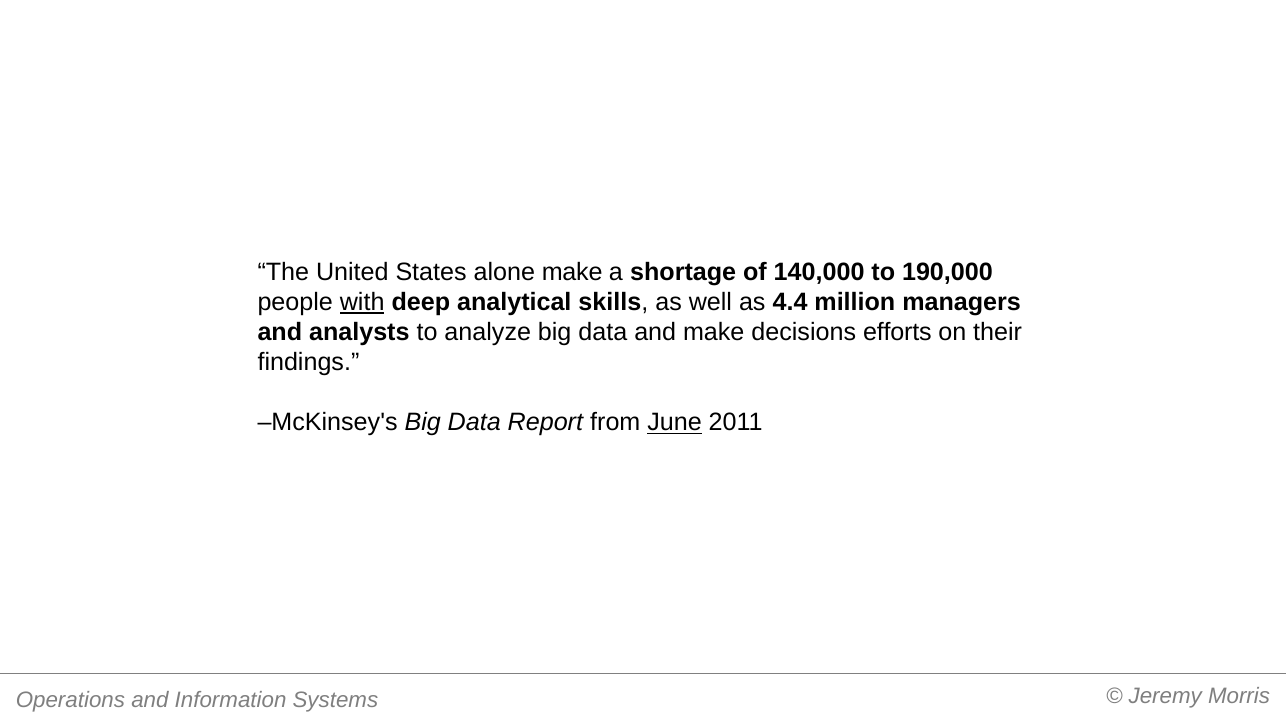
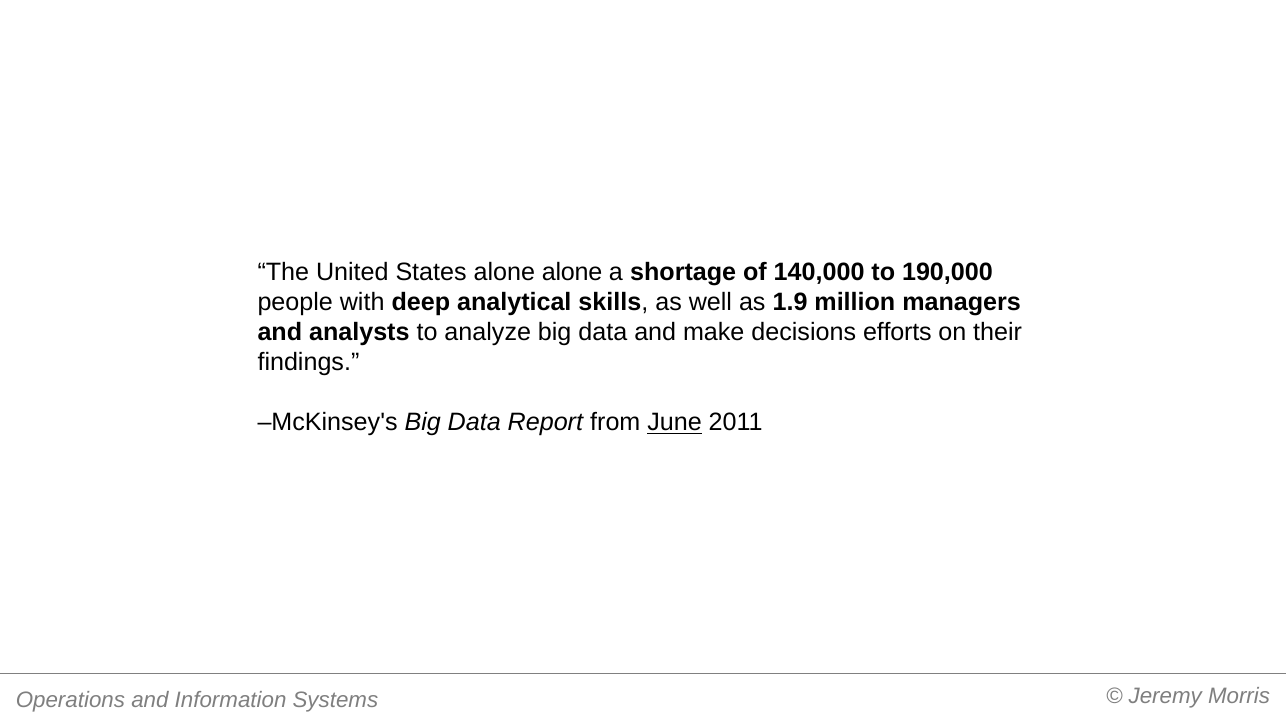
alone make: make -> alone
with underline: present -> none
4.4: 4.4 -> 1.9
